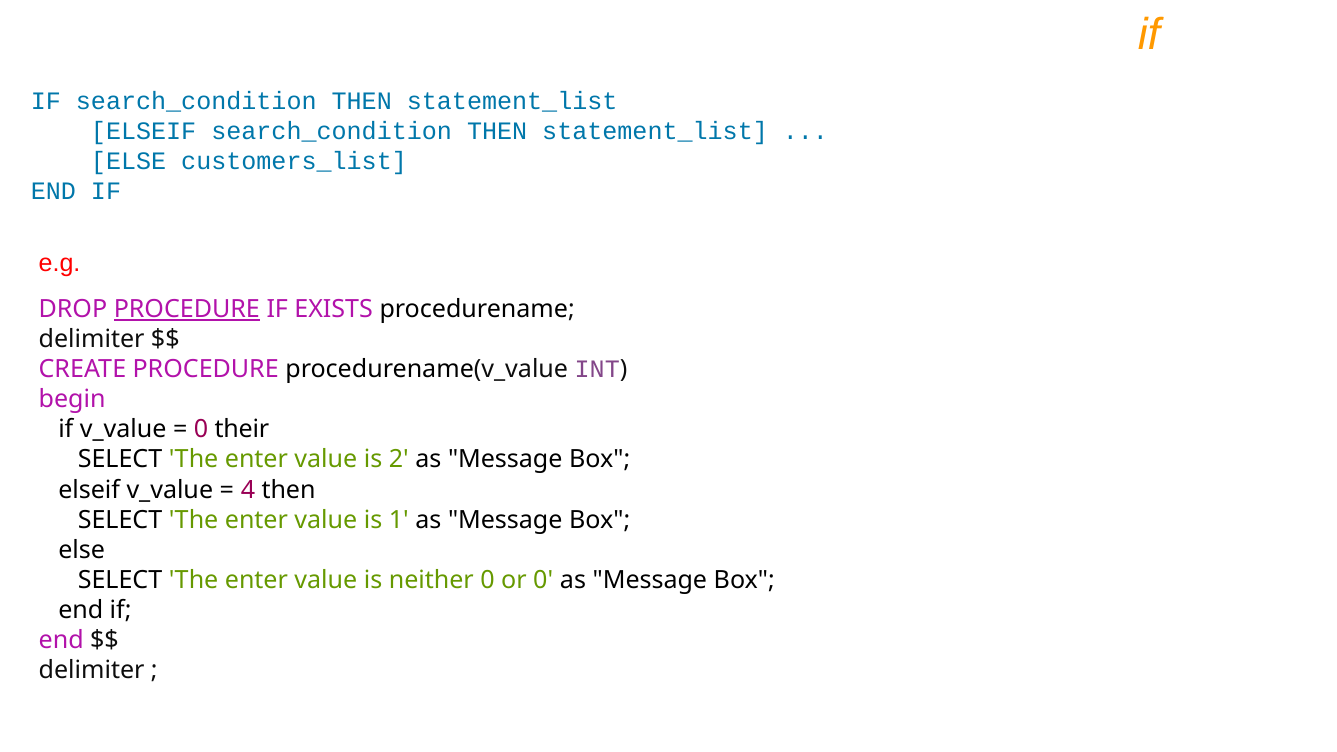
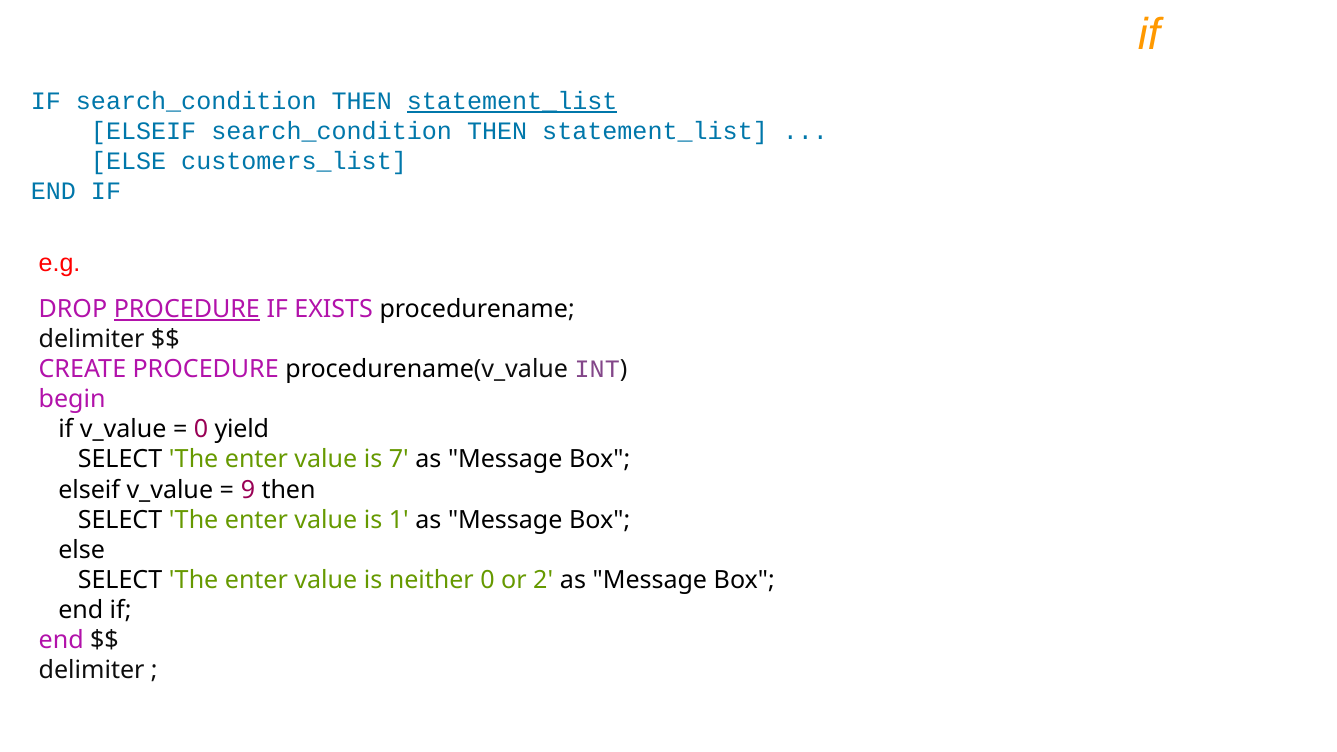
statement_list at (512, 101) underline: none -> present
their: their -> yield
2: 2 -> 7
4: 4 -> 9
or 0: 0 -> 2
